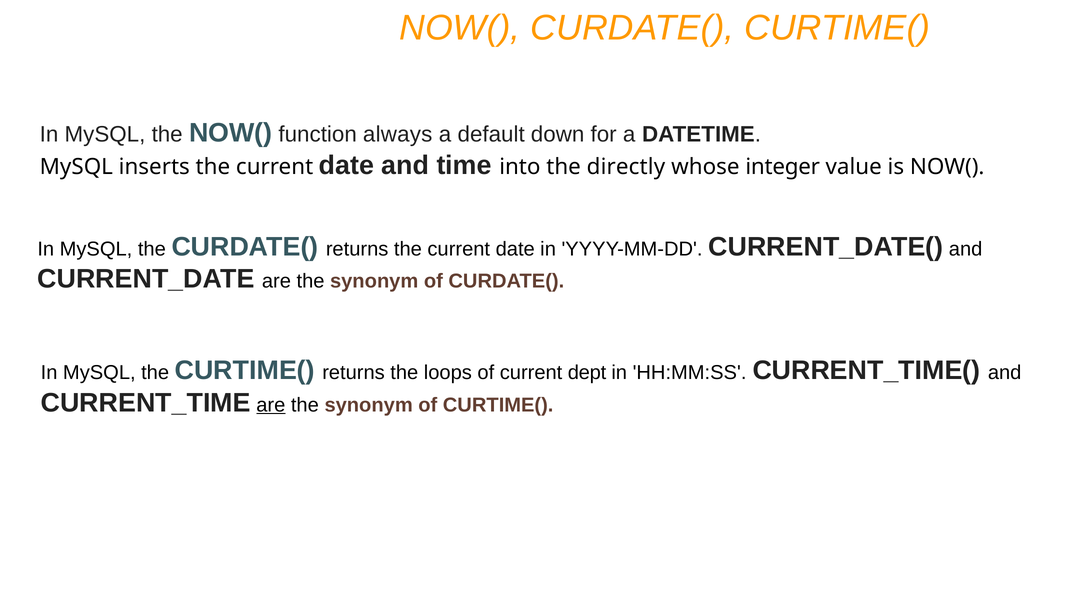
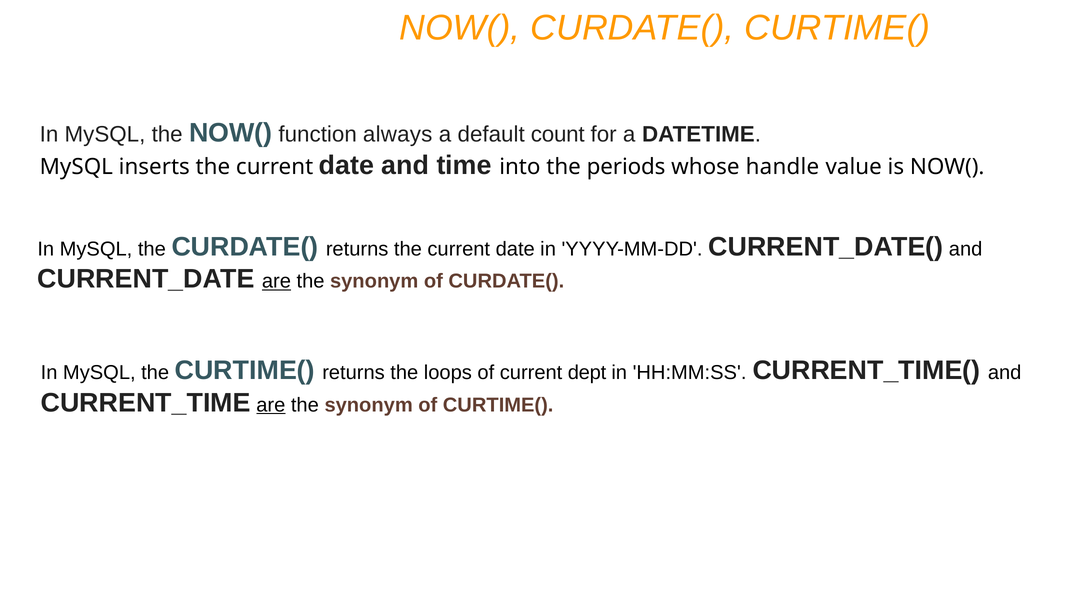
down: down -> count
directly: directly -> periods
integer: integer -> handle
are at (276, 282) underline: none -> present
